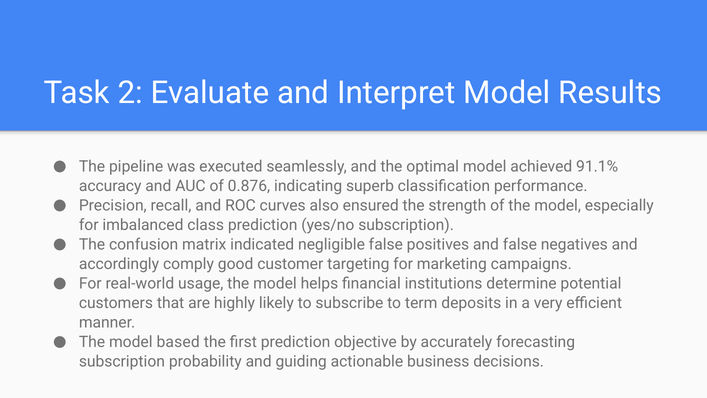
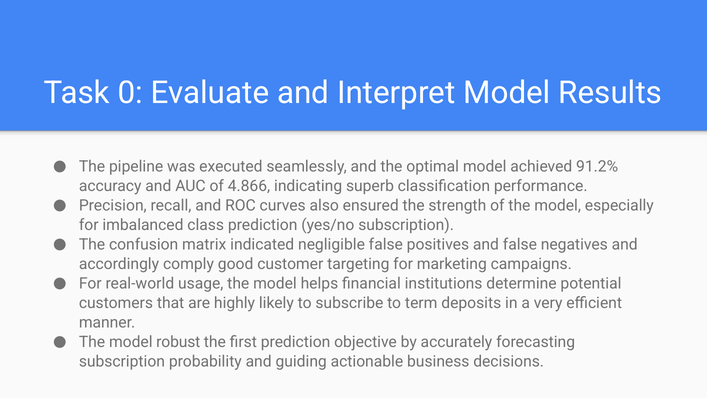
2: 2 -> 0
91.1%: 91.1% -> 91.2%
0.876: 0.876 -> 4.866
based: based -> robust
